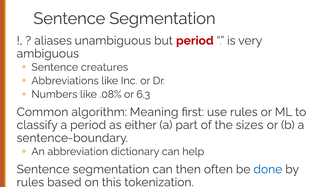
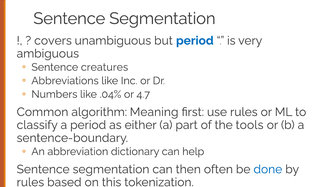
aliases: aliases -> covers
period at (195, 41) colour: red -> blue
.08%: .08% -> .04%
6.3: 6.3 -> 4.7
sizes: sizes -> tools
